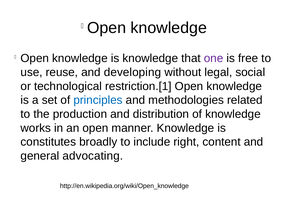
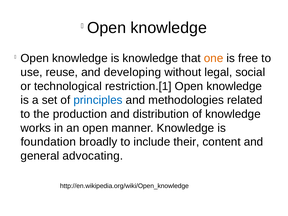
one colour: purple -> orange
constitutes: constitutes -> foundation
right: right -> their
